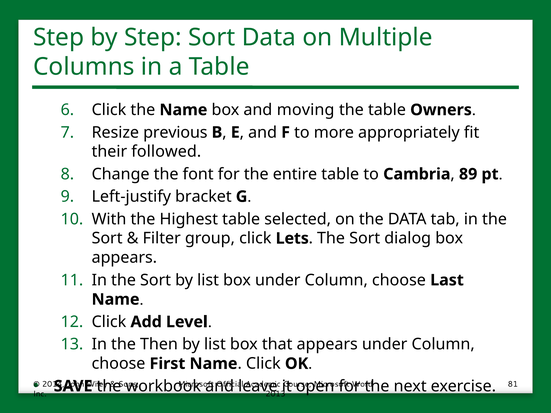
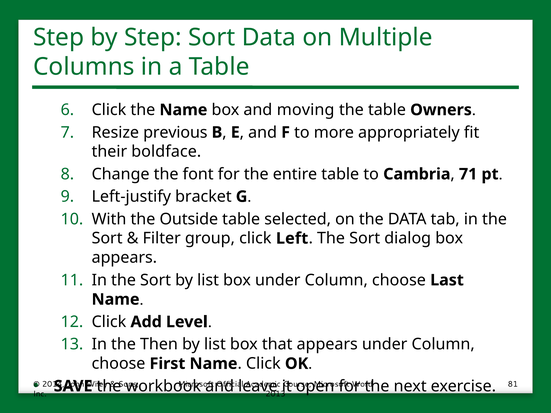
followed: followed -> boldface
89: 89 -> 71
Highest: Highest -> Outside
Lets: Lets -> Left
